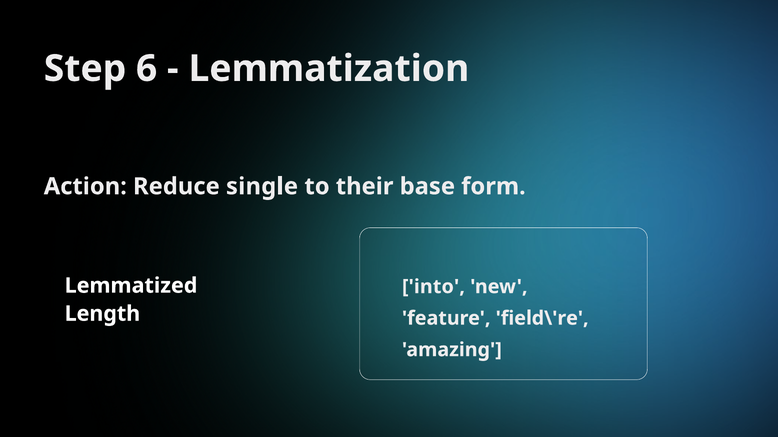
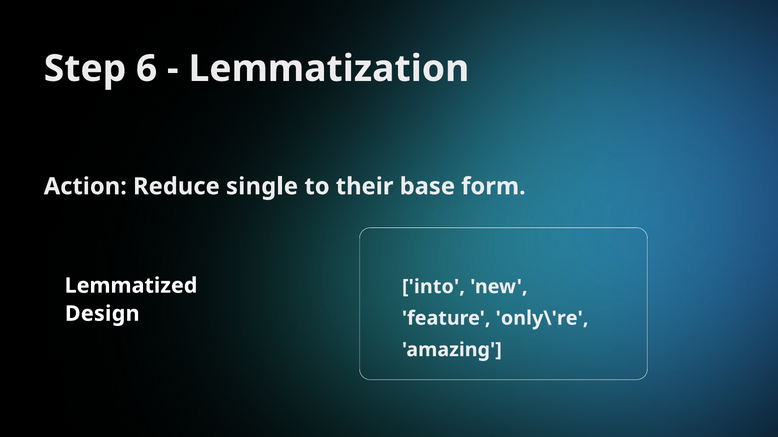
Length: Length -> Design
field\'re: field\'re -> only\'re
